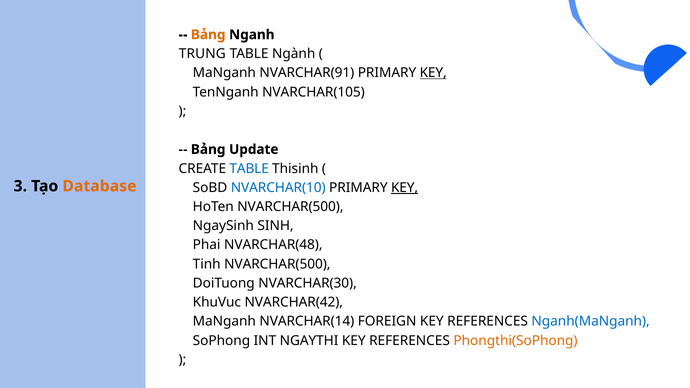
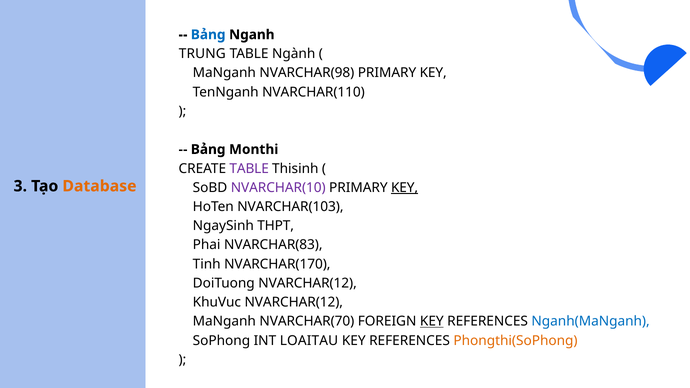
Bảng at (208, 35) colour: orange -> blue
NVARCHAR(91: NVARCHAR(91 -> NVARCHAR(98
KEY at (433, 73) underline: present -> none
NVARCHAR(105: NVARCHAR(105 -> NVARCHAR(110
Update: Update -> Monthi
TABLE at (249, 169) colour: blue -> purple
NVARCHAR(10 colour: blue -> purple
HoTen NVARCHAR(500: NVARCHAR(500 -> NVARCHAR(103
SINH: SINH -> THPT
NVARCHAR(48: NVARCHAR(48 -> NVARCHAR(83
Tinh NVARCHAR(500: NVARCHAR(500 -> NVARCHAR(170
DoiTuong NVARCHAR(30: NVARCHAR(30 -> NVARCHAR(12
KhuVuc NVARCHAR(42: NVARCHAR(42 -> NVARCHAR(12
NVARCHAR(14: NVARCHAR(14 -> NVARCHAR(70
KEY at (432, 322) underline: none -> present
NGAYTHI: NGAYTHI -> LOAITAU
